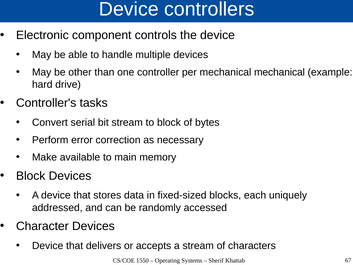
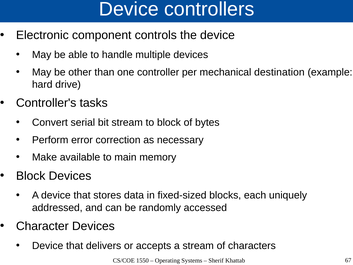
mechanical mechanical: mechanical -> destination
